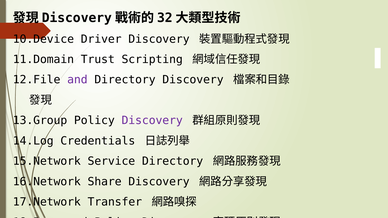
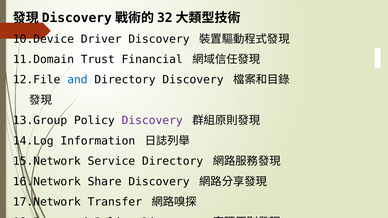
Scripting: Scripting -> Financial
and colour: purple -> blue
Credentials: Credentials -> Information
